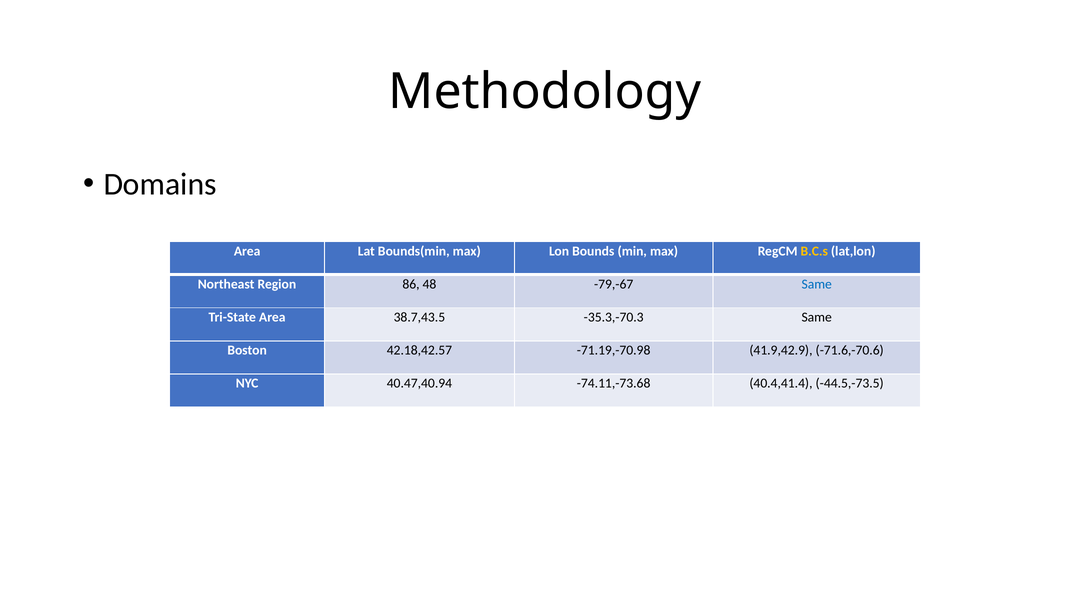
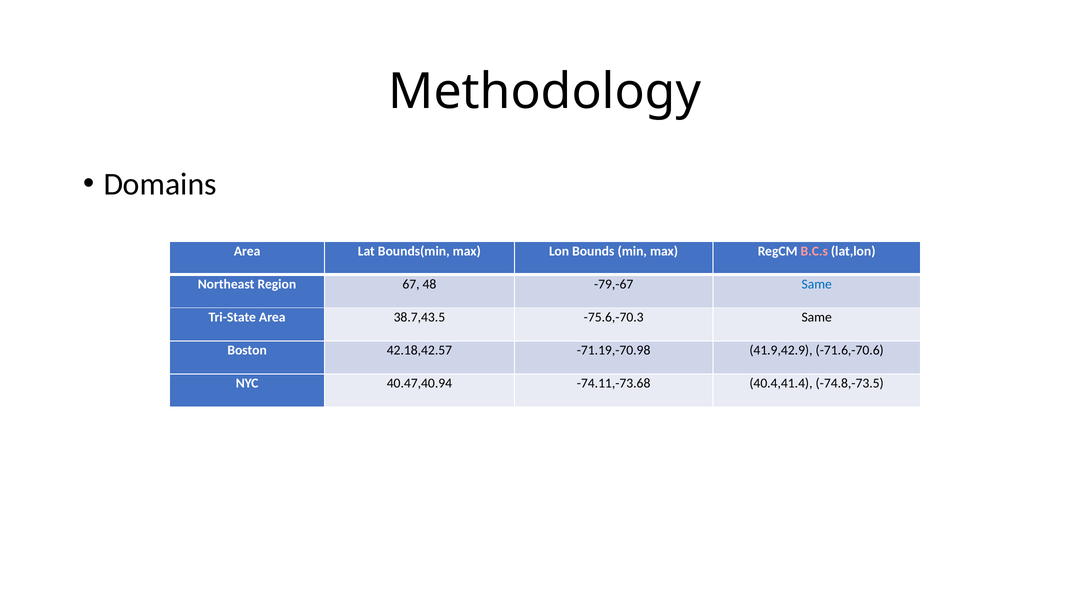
B.C.s colour: yellow -> pink
86: 86 -> 67
-35.3,-70.3: -35.3,-70.3 -> -75.6,-70.3
-44.5,-73.5: -44.5,-73.5 -> -74.8,-73.5
